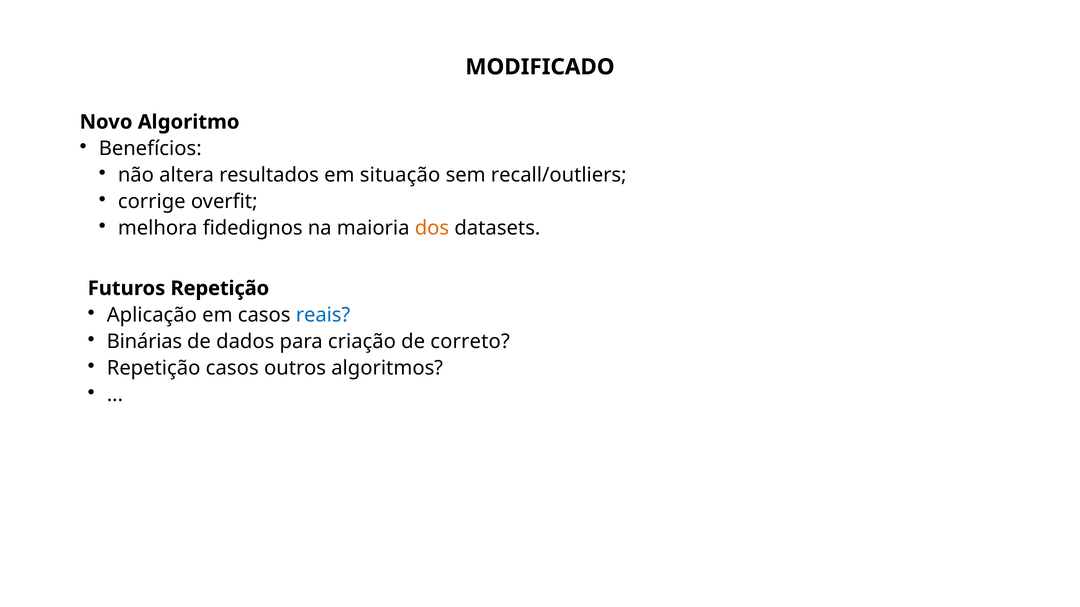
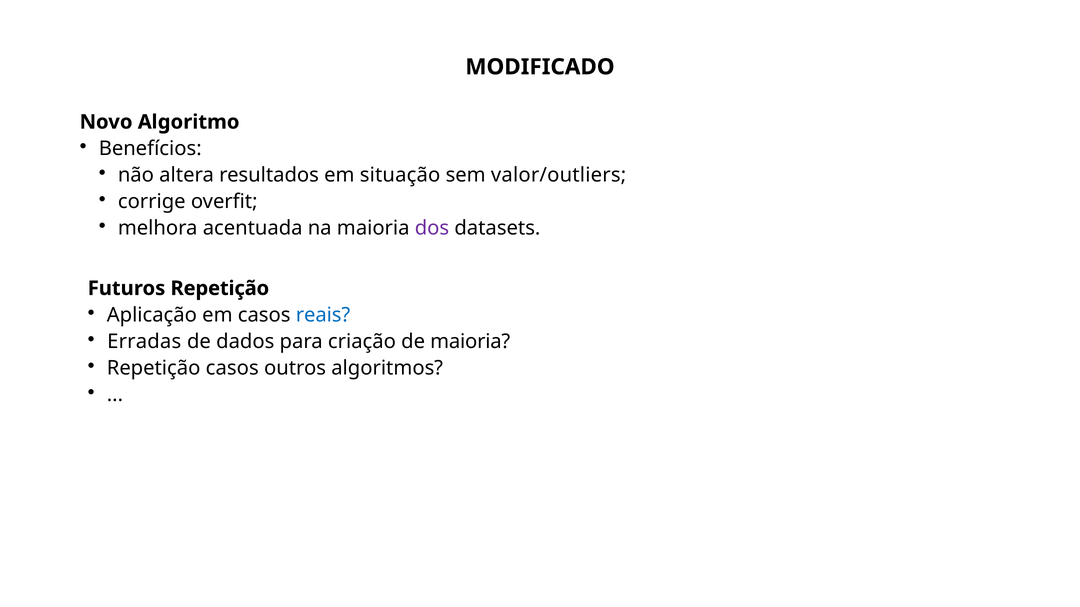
recall/outliers: recall/outliers -> valor/outliers
fidedignos: fidedignos -> acentuada
dos colour: orange -> purple
Binárias: Binárias -> Erradas
de correto: correto -> maioria
